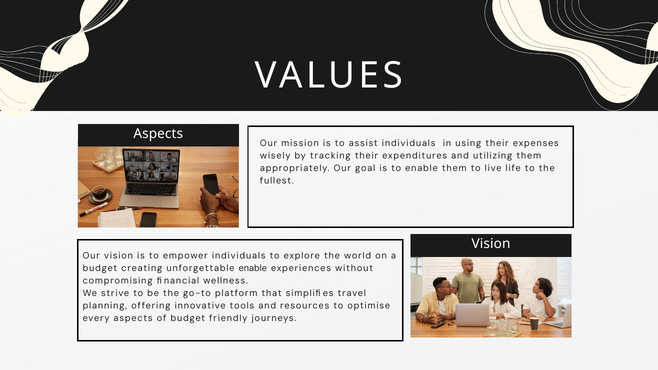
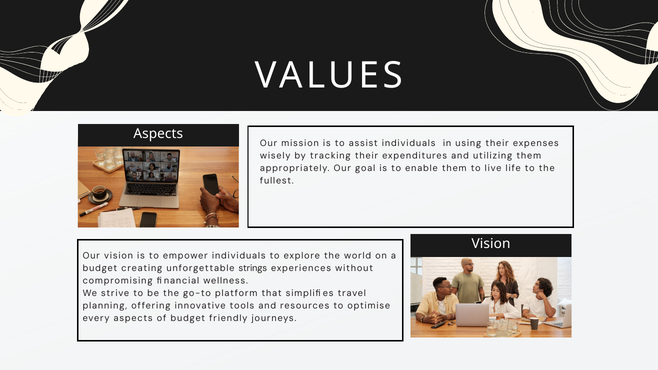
unforgettable enable: enable -> strings
